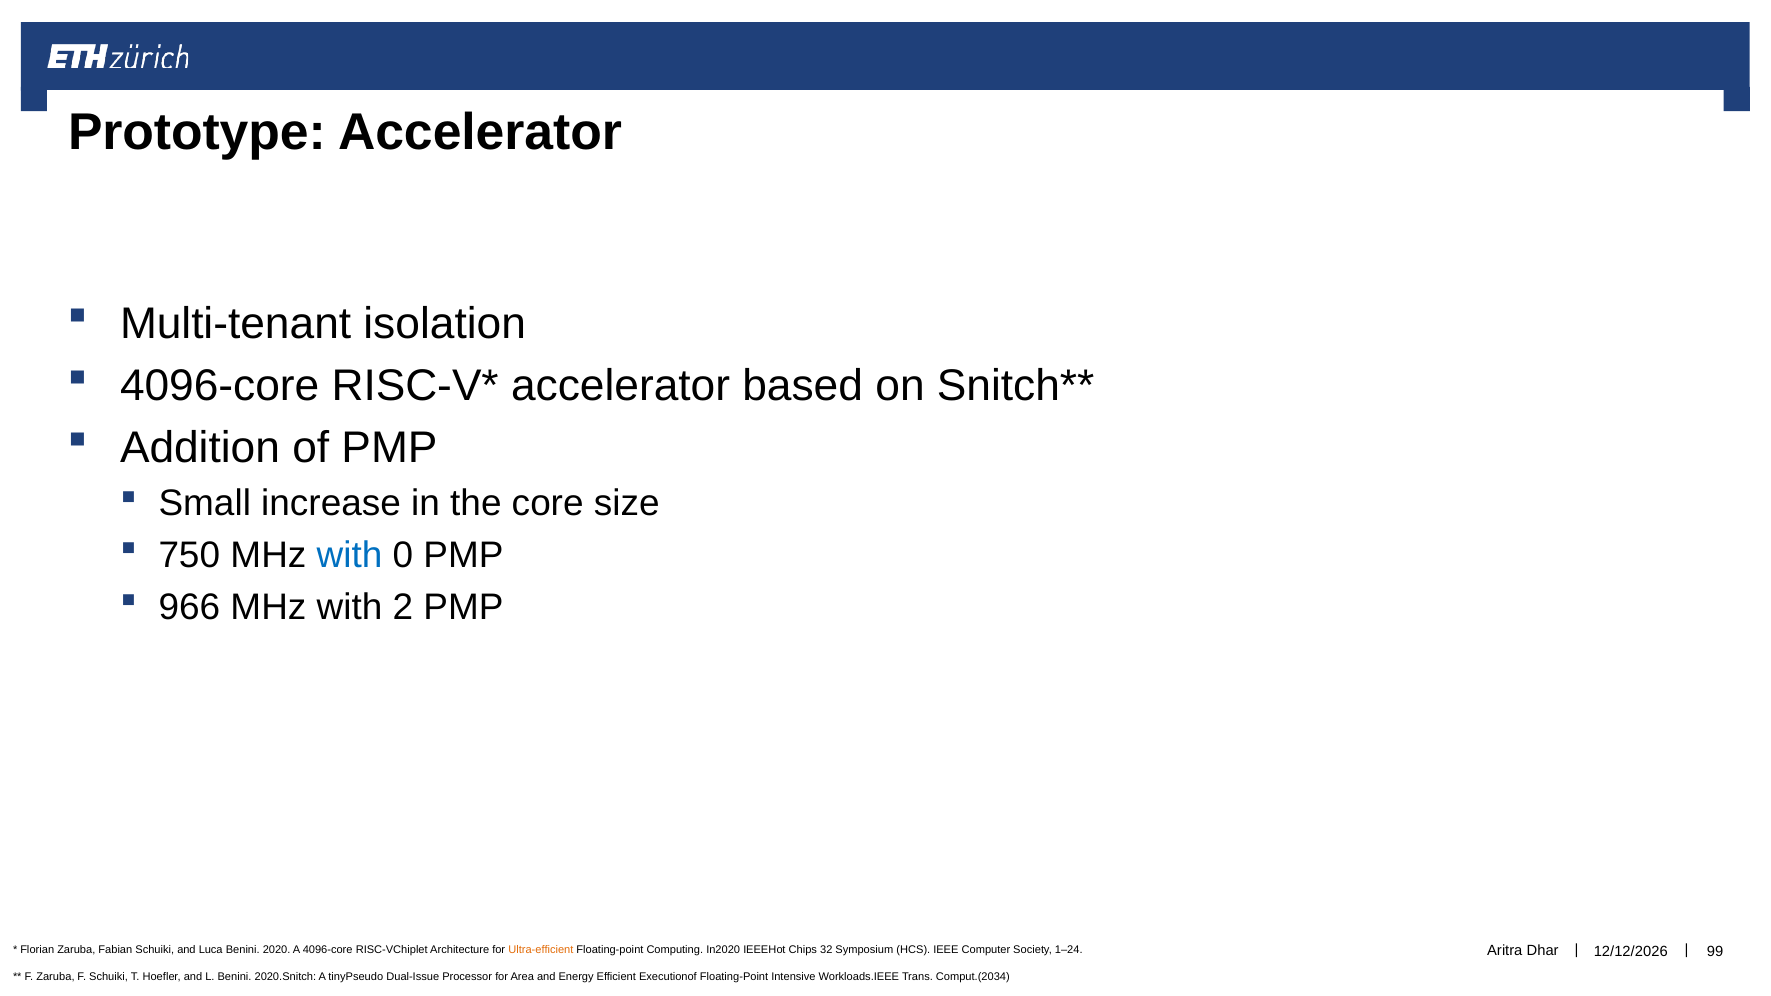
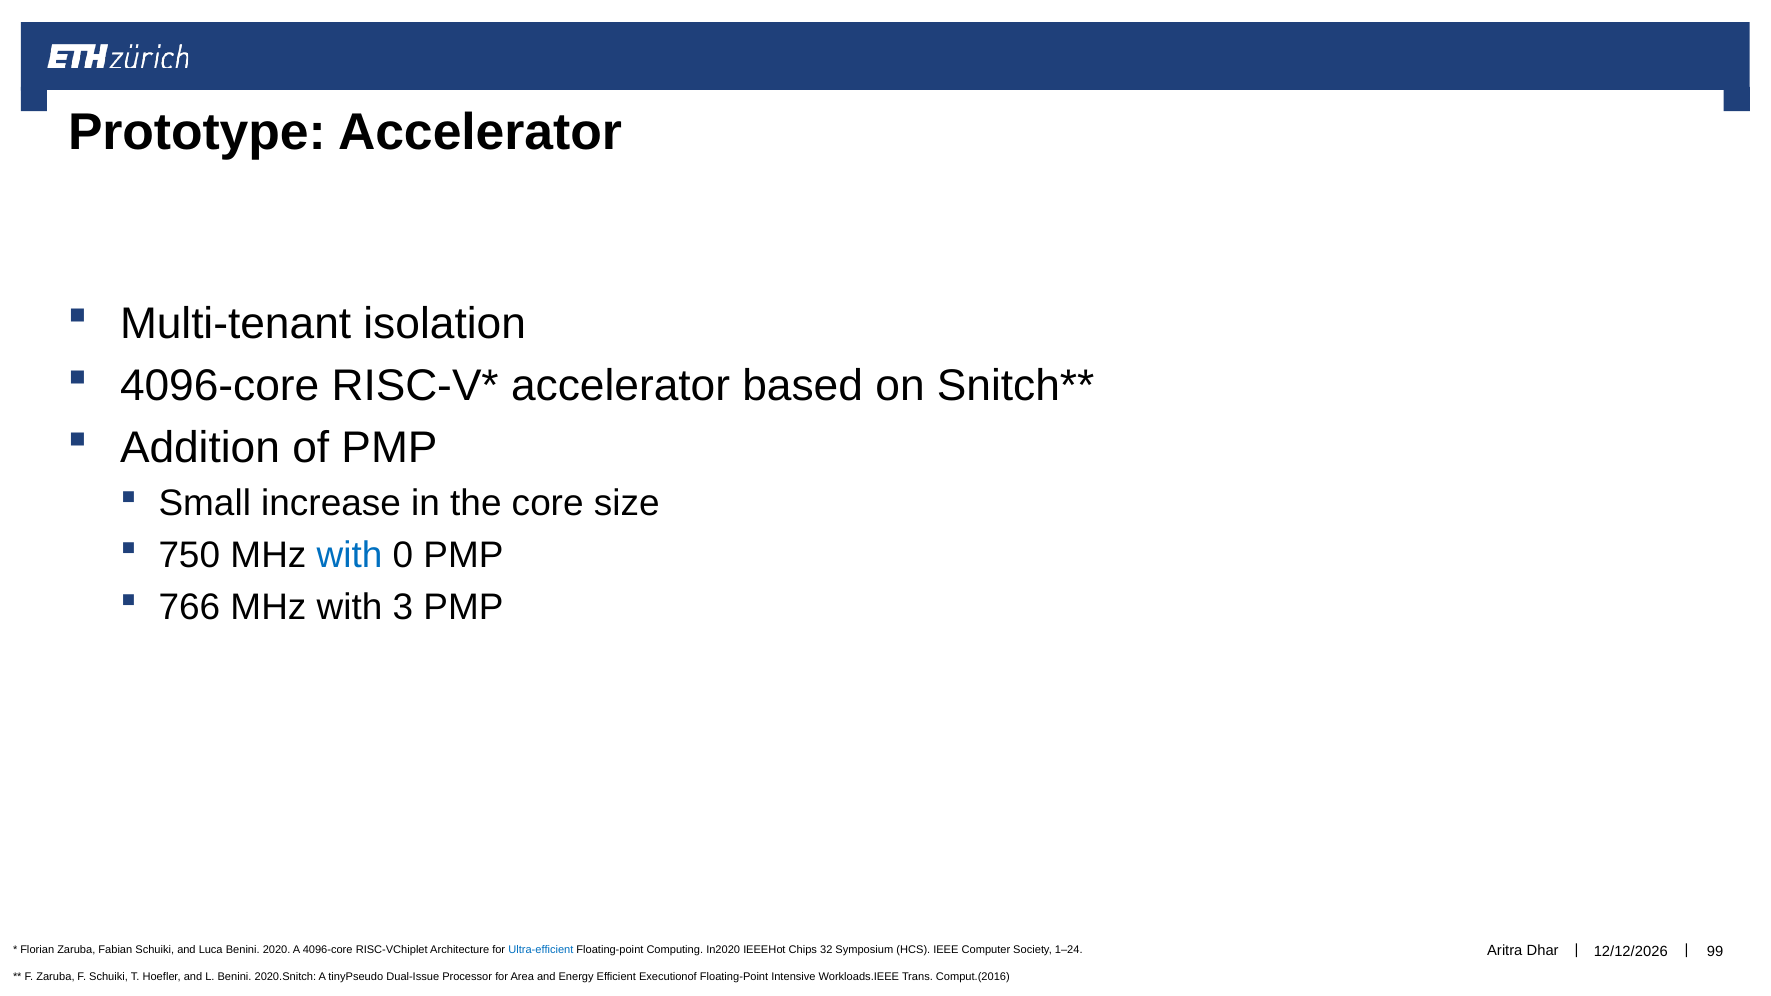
966: 966 -> 766
2: 2 -> 3
Ultra-efficient colour: orange -> blue
Comput.(2034: Comput.(2034 -> Comput.(2016
